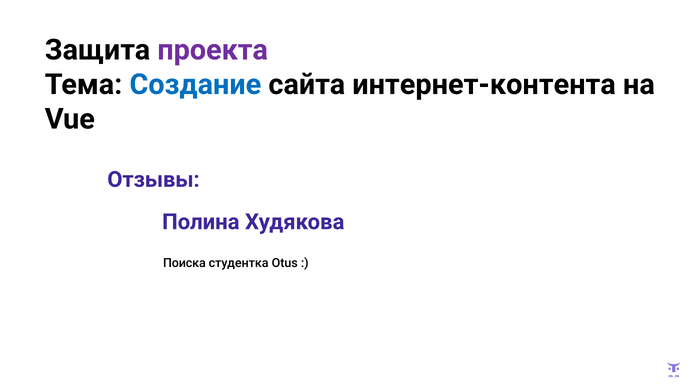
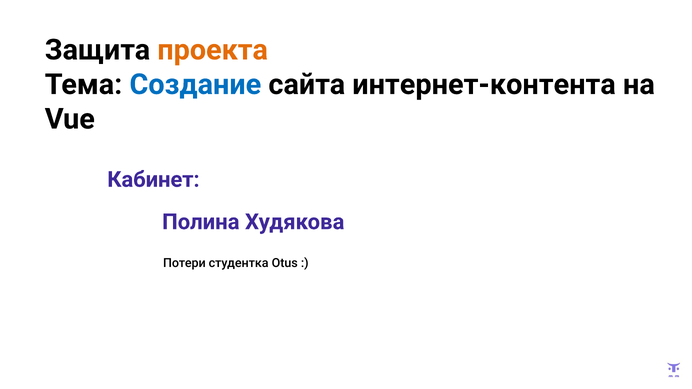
проекта colour: purple -> orange
Отзывы: Отзывы -> Кабинет
Поиска: Поиска -> Потери
